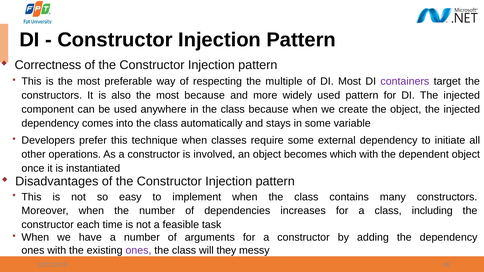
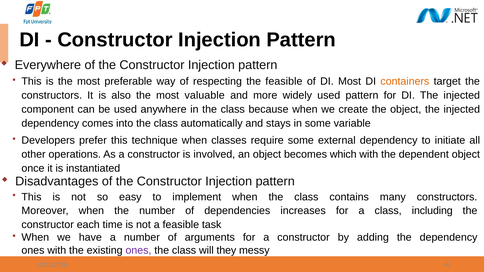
Correctness: Correctness -> Everywhere
the multiple: multiple -> feasible
containers colour: purple -> orange
most because: because -> valuable
